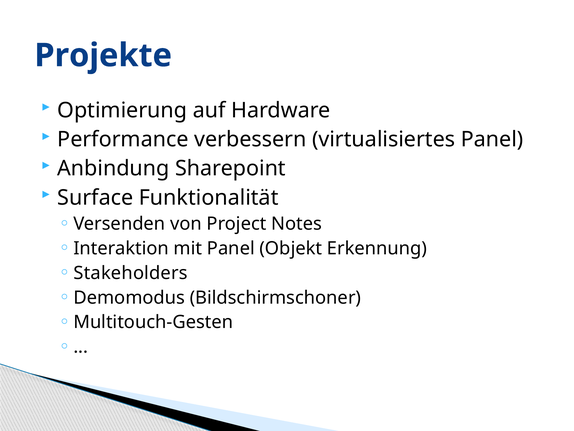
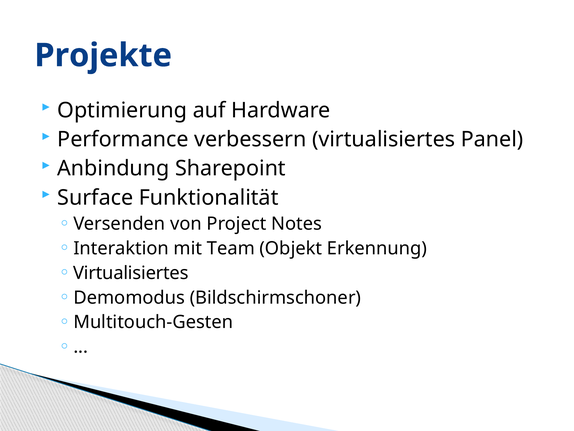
mit Panel: Panel -> Team
Stakeholders at (131, 273): Stakeholders -> Virtualisiertes
